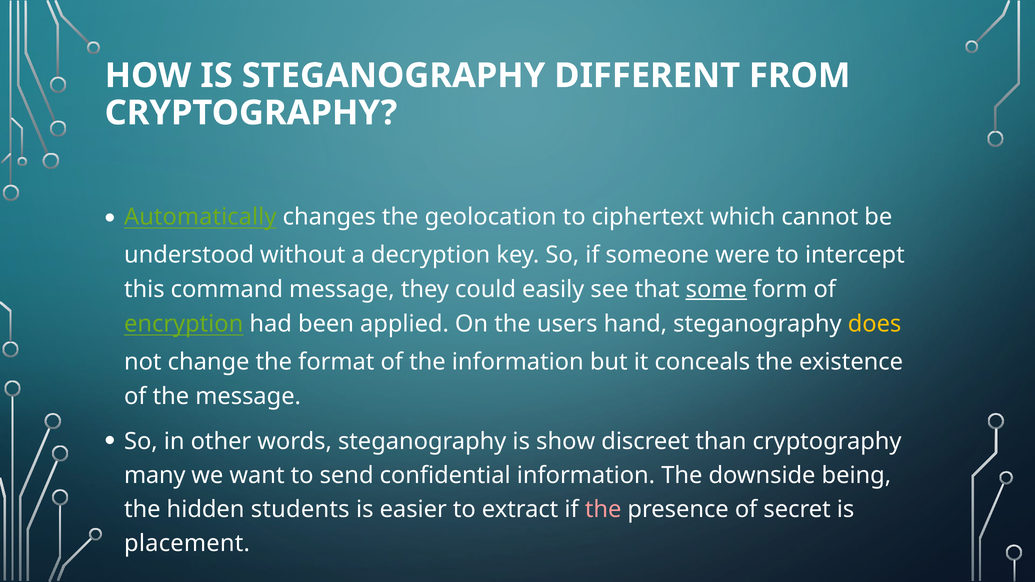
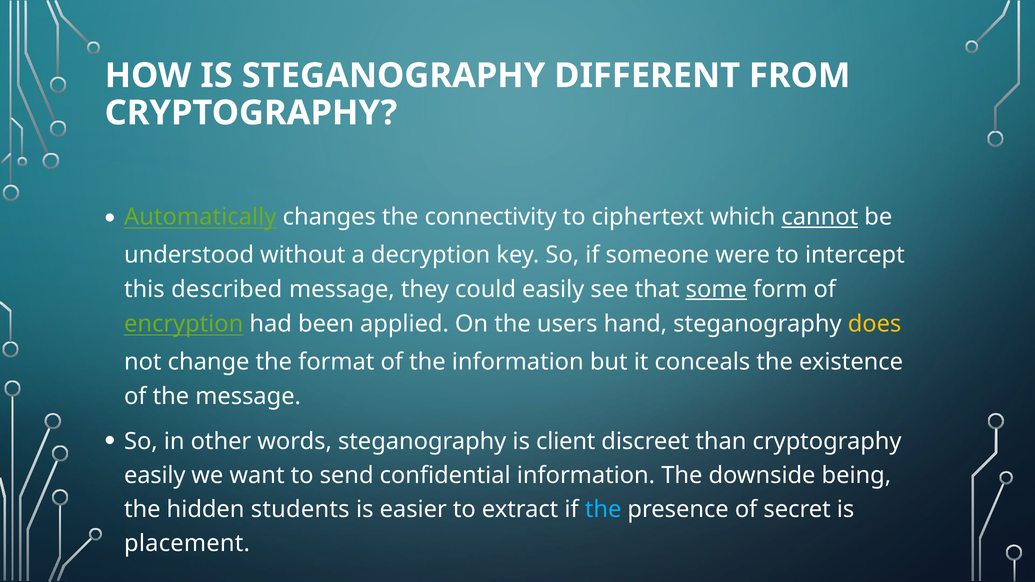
geolocation: geolocation -> connectivity
cannot underline: none -> present
command: command -> described
show: show -> client
many at (155, 475): many -> easily
the at (603, 510) colour: pink -> light blue
